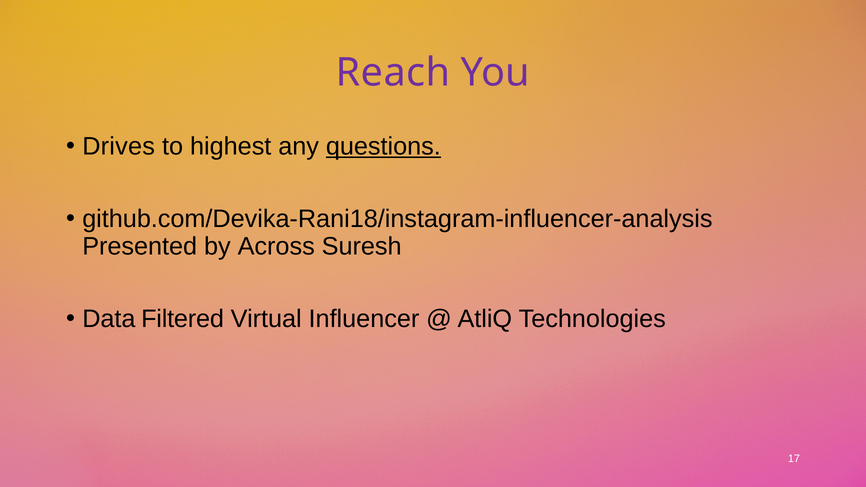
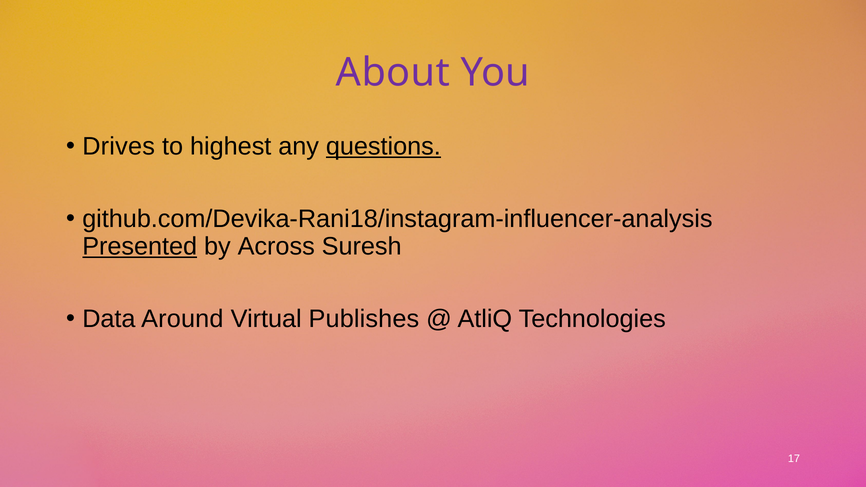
Reach: Reach -> About
Presented underline: none -> present
Filtered: Filtered -> Around
Influencer: Influencer -> Publishes
